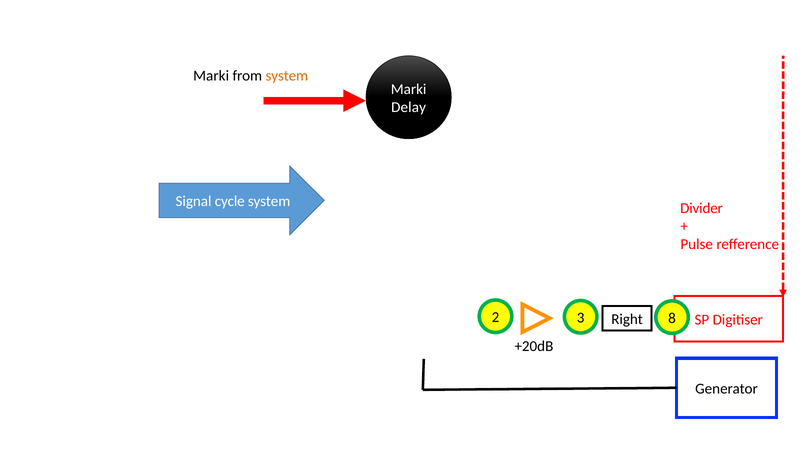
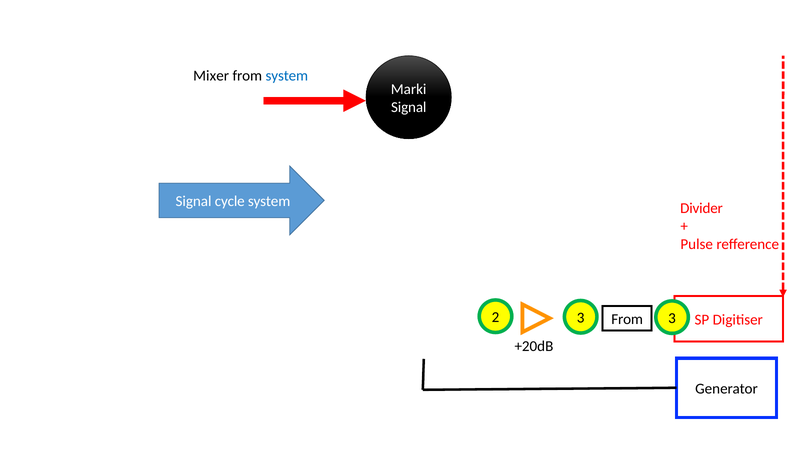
Marki at (211, 76): Marki -> Mixer
system at (287, 76) colour: orange -> blue
Delay at (409, 107): Delay -> Signal
3 8: 8 -> 3
Right at (627, 319): Right -> From
